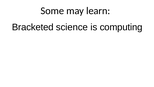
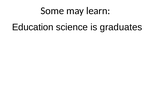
Bracketed: Bracketed -> Education
computing: computing -> graduates
